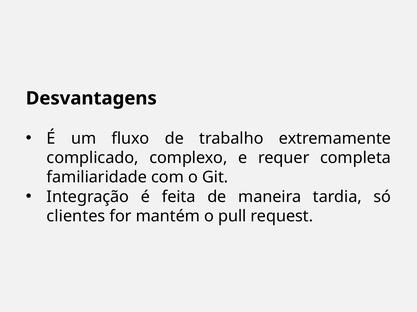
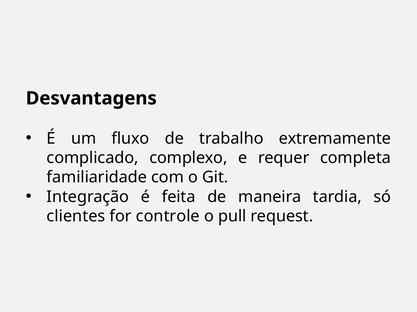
mantém: mantém -> controle
